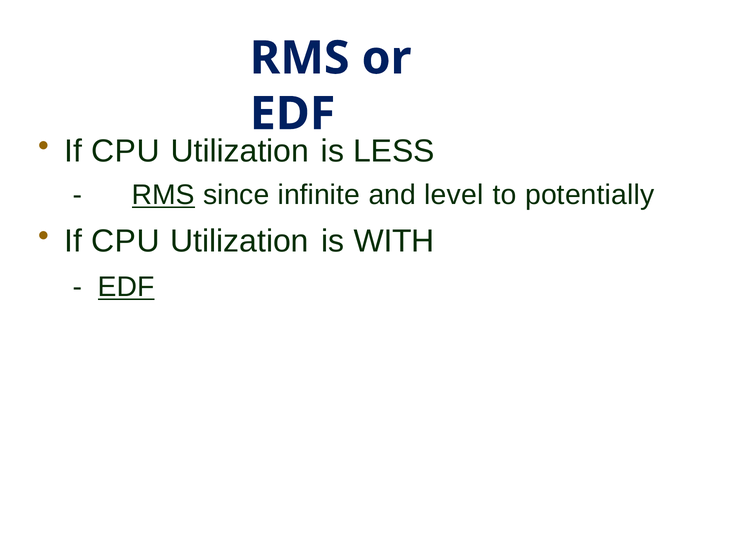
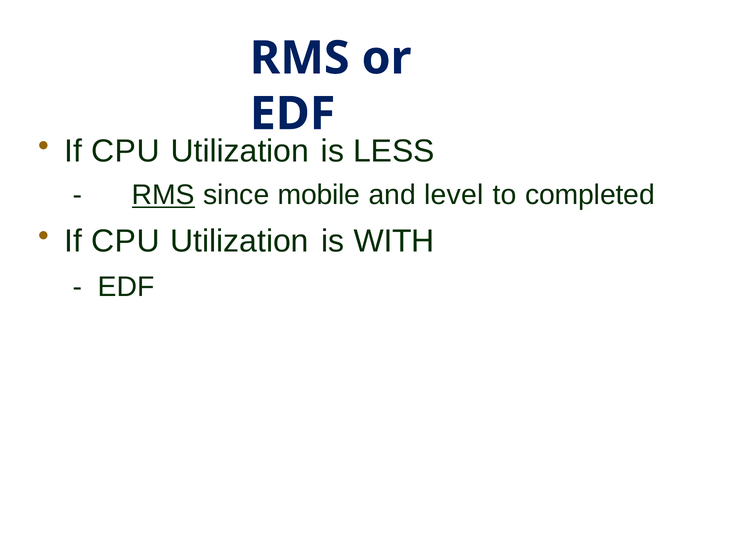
infinite: infinite -> mobile
potentially: potentially -> completed
EDF at (126, 287) underline: present -> none
